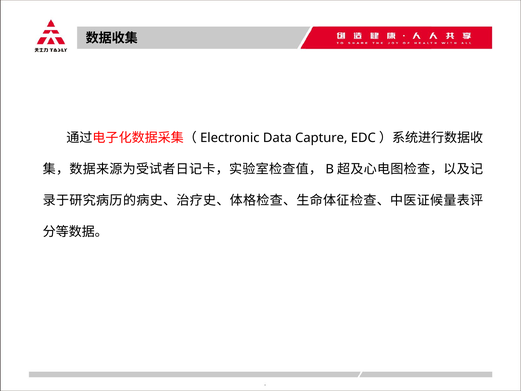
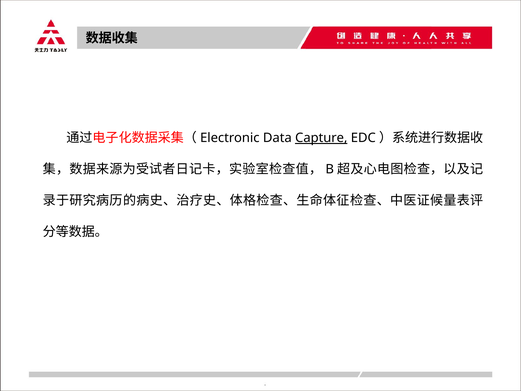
Capture underline: none -> present
